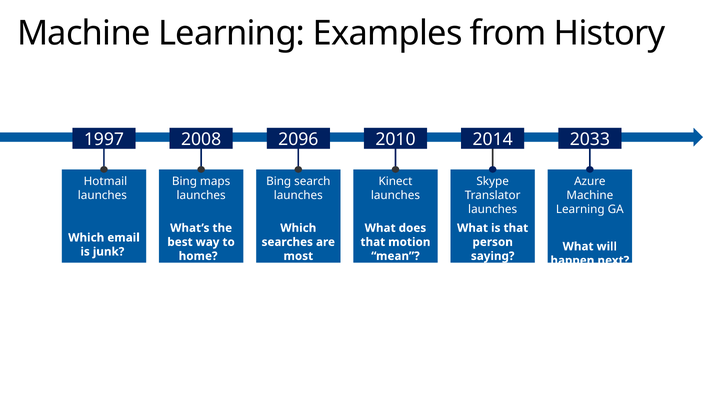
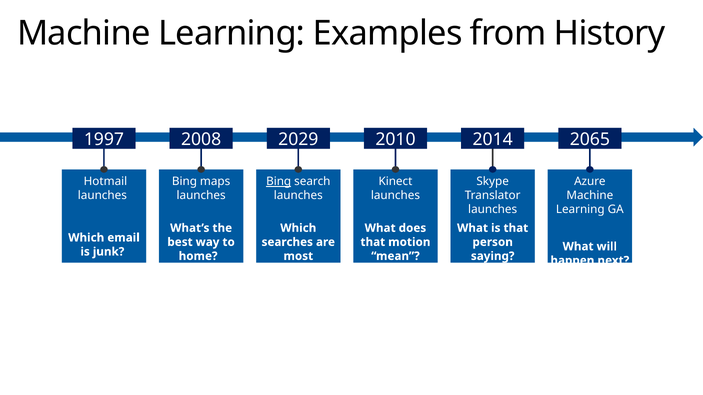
2096: 2096 -> 2029
2033: 2033 -> 2065
Bing at (279, 182) underline: none -> present
